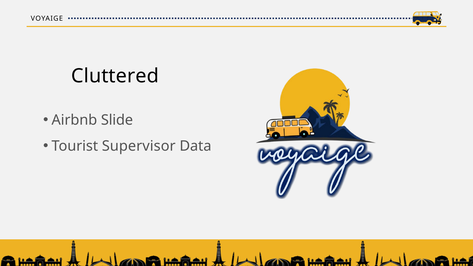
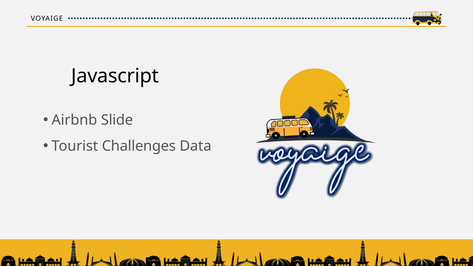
Cluttered: Cluttered -> Javascript
Supervisor: Supervisor -> Challenges
